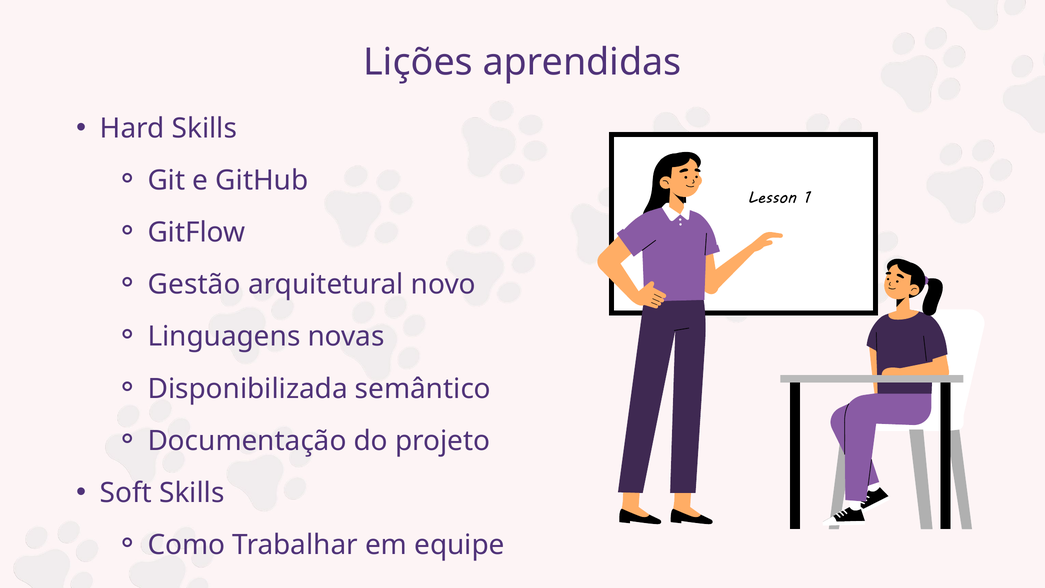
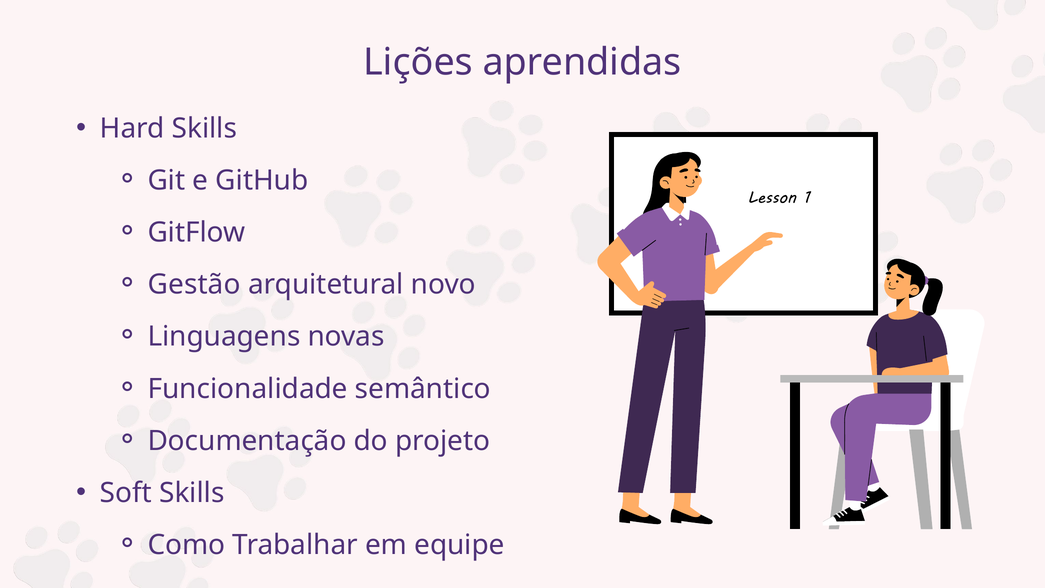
Disponibilizada: Disponibilizada -> Funcionalidade
